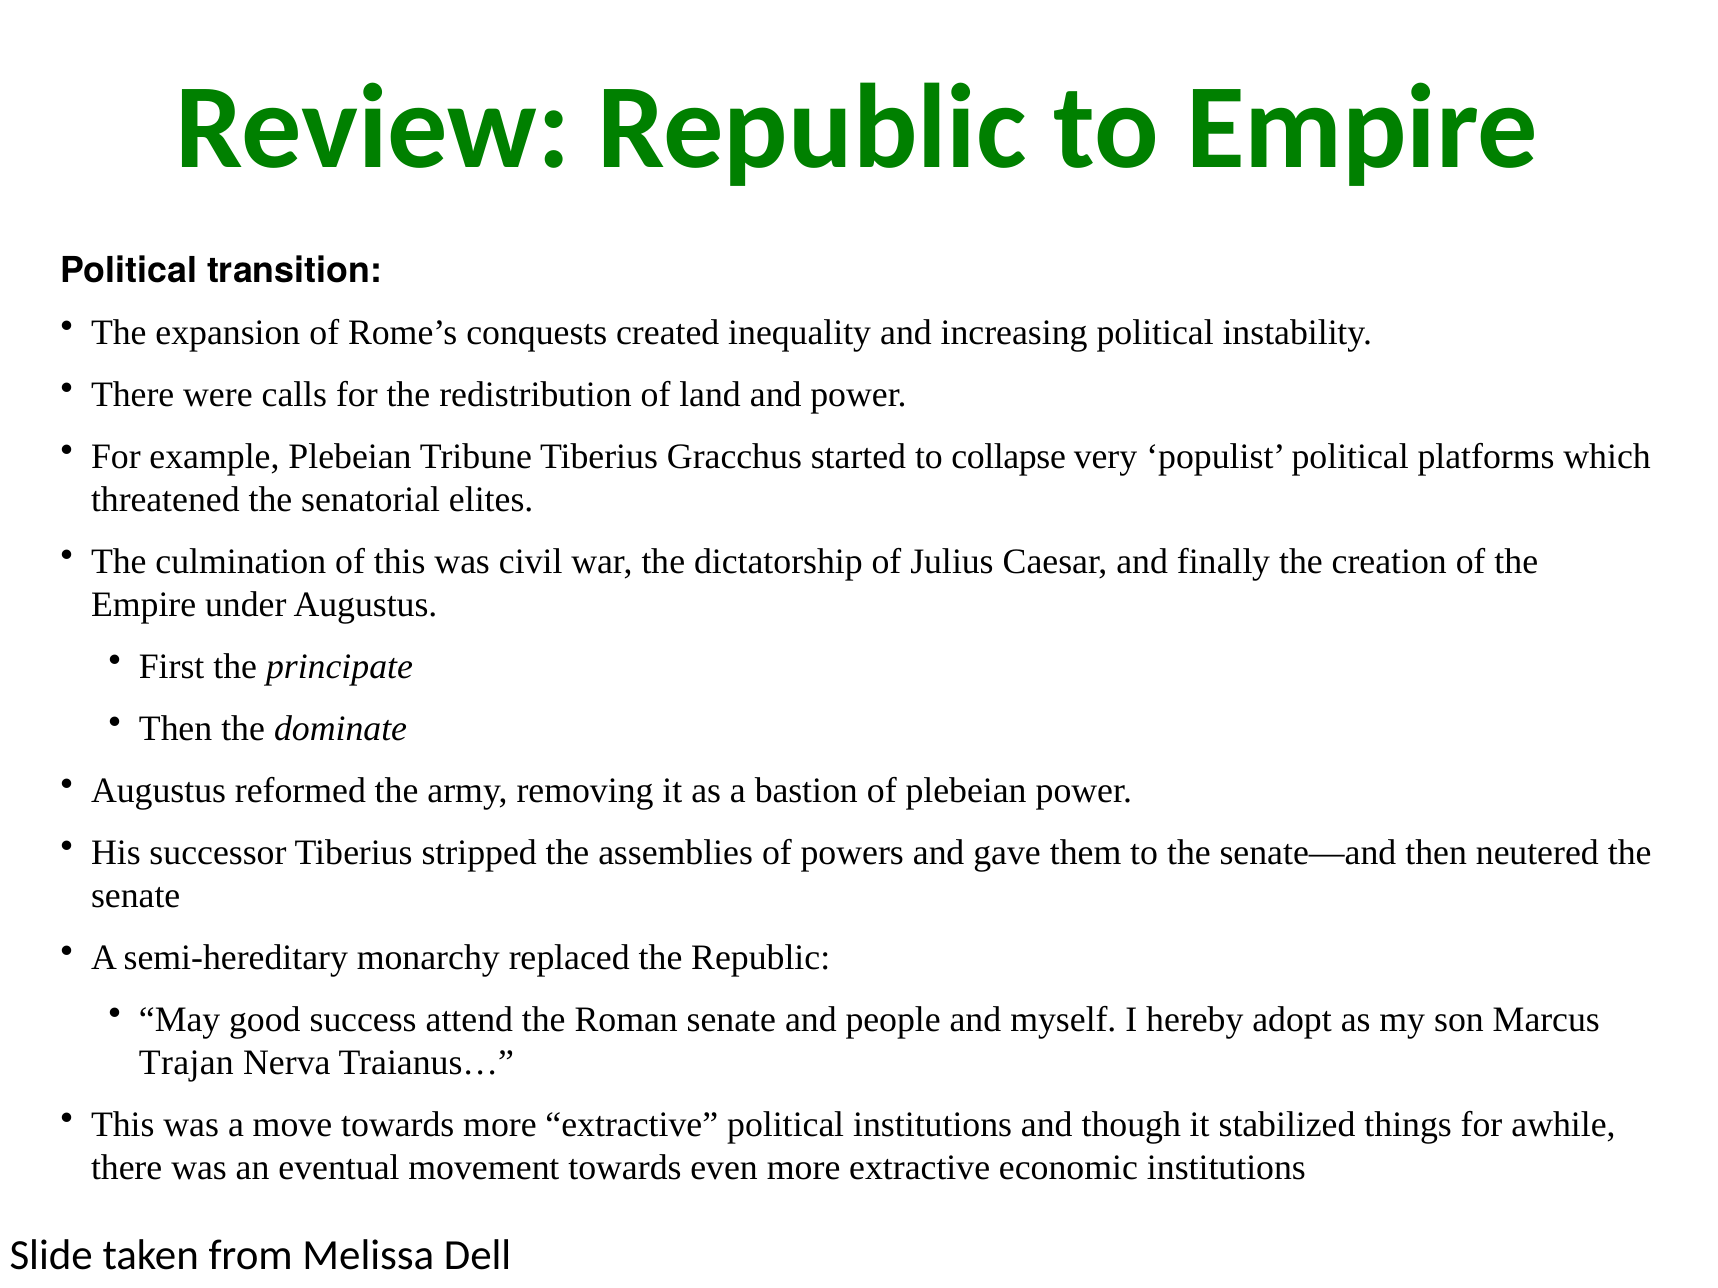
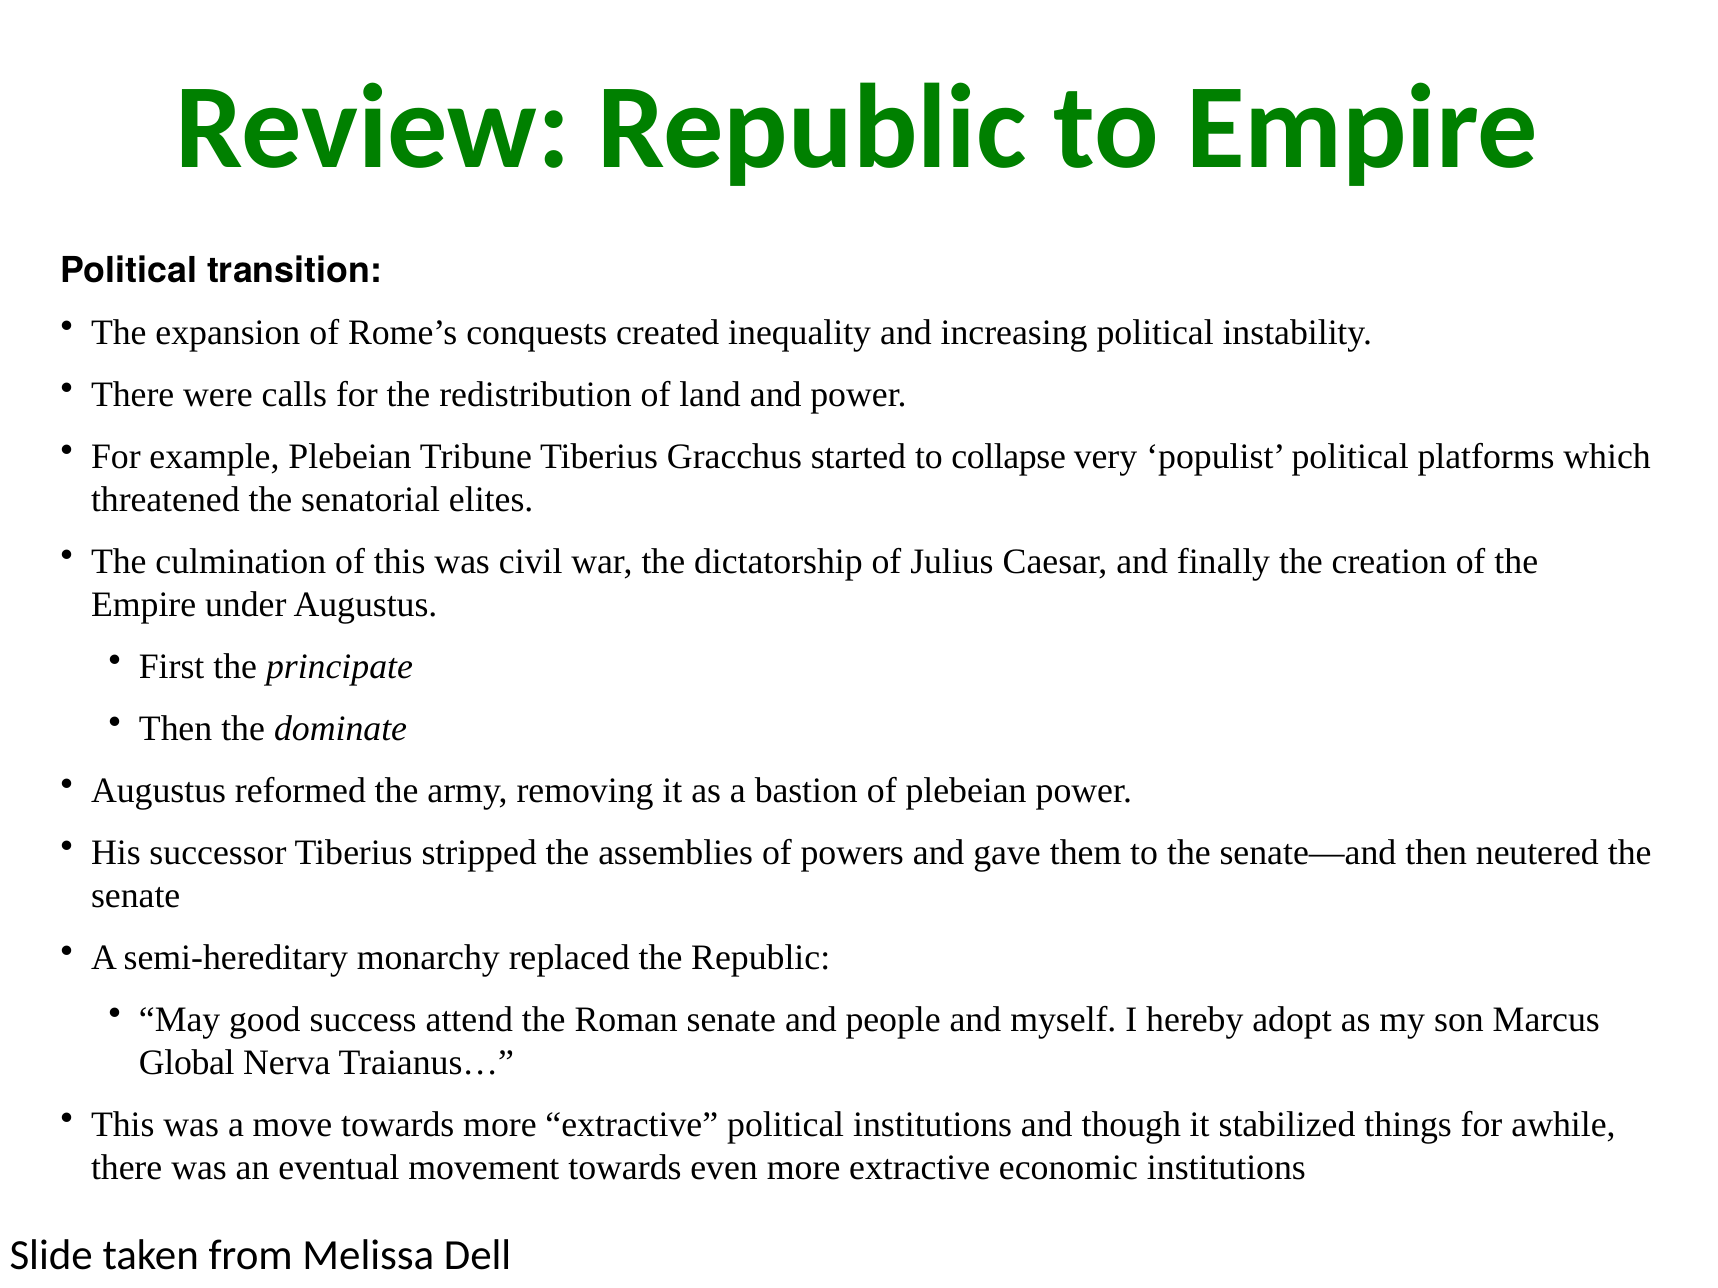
Trajan: Trajan -> Global
